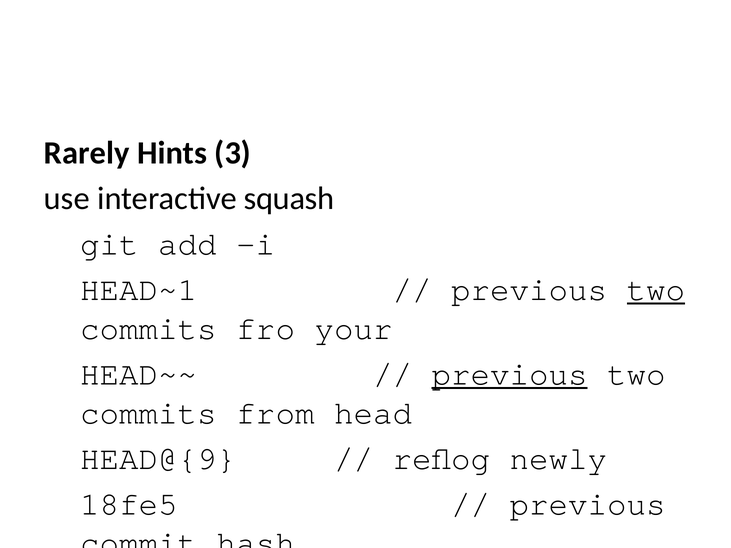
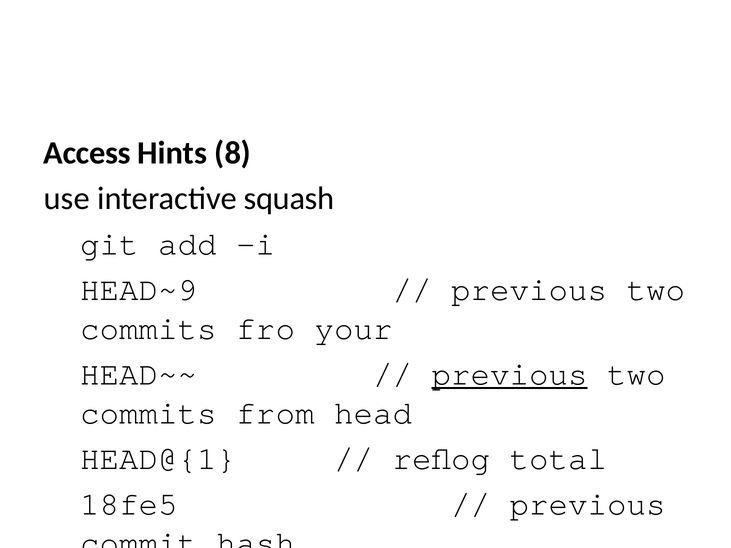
Rarely: Rarely -> Access
3: 3 -> 8
HEAD~1: HEAD~1 -> HEAD~9
two at (656, 290) underline: present -> none
HEAD@{9: HEAD@{9 -> HEAD@{1
newly: newly -> total
